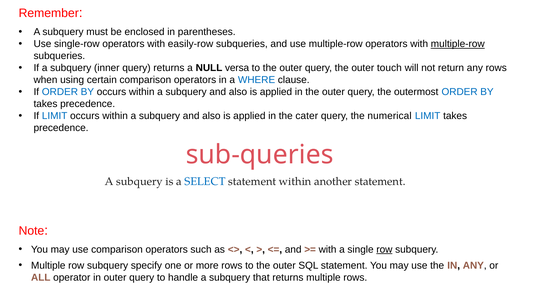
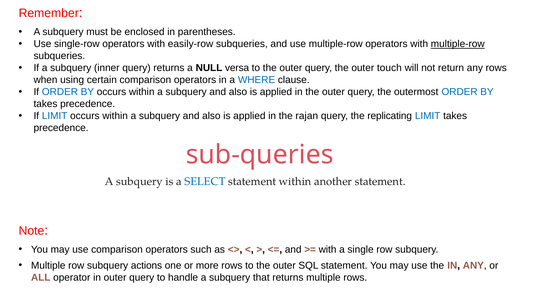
cater: cater -> rajan
numerical: numerical -> replicating
row at (384, 249) underline: present -> none
specify: specify -> actions
